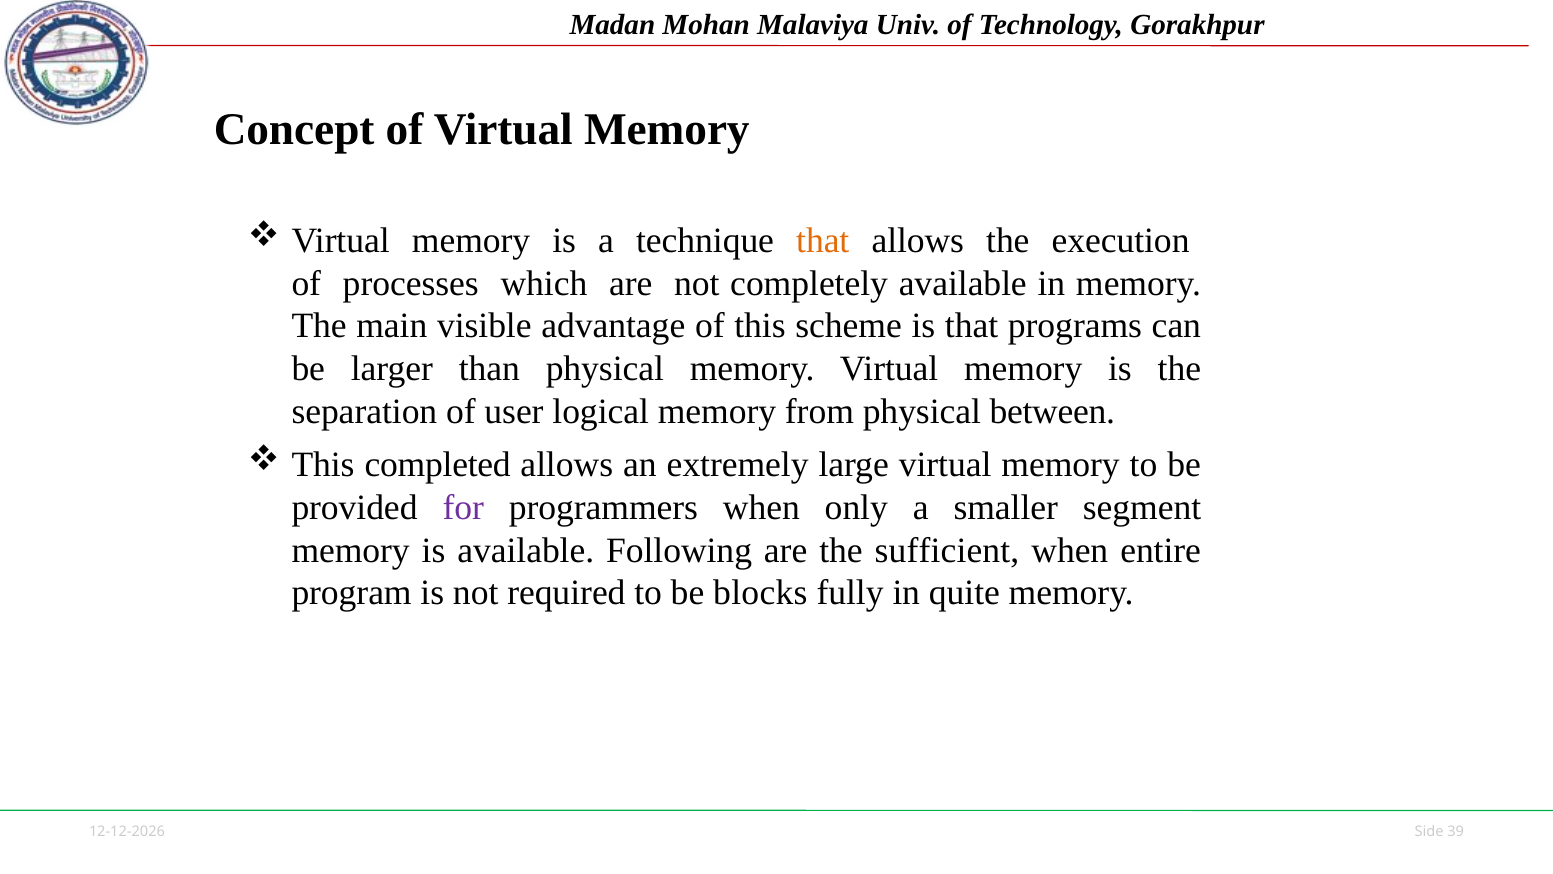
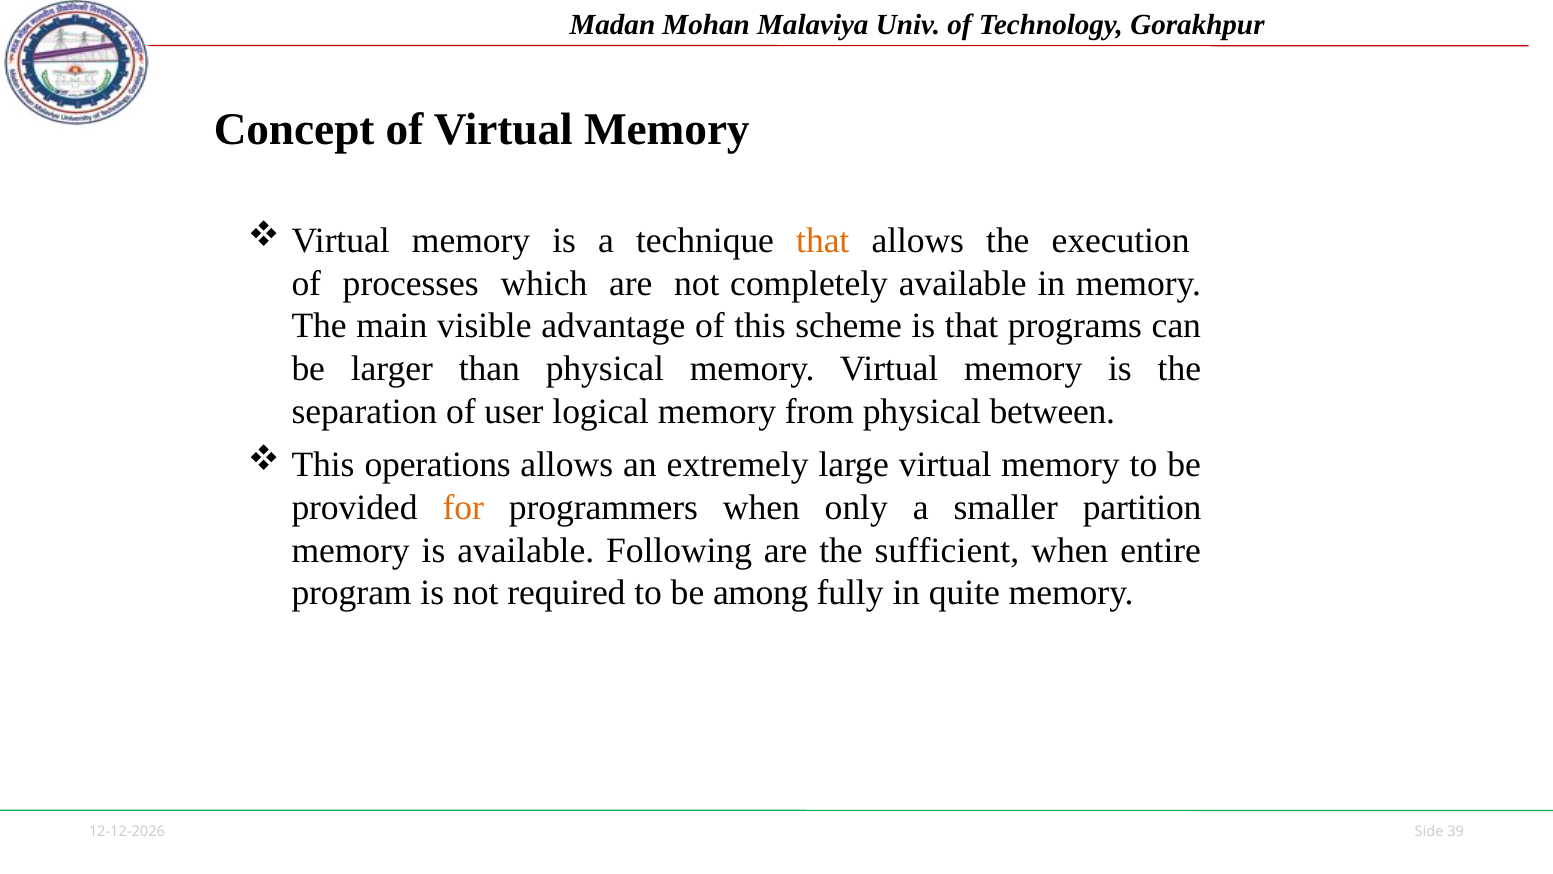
completed: completed -> operations
for colour: purple -> orange
segment: segment -> partition
blocks: blocks -> among
